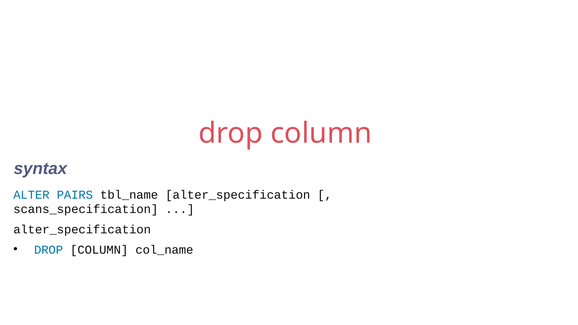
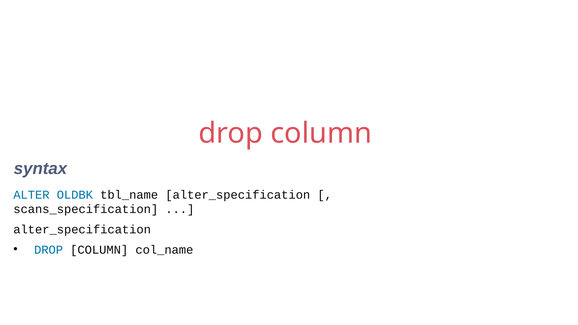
PAIRS: PAIRS -> OLDBK
